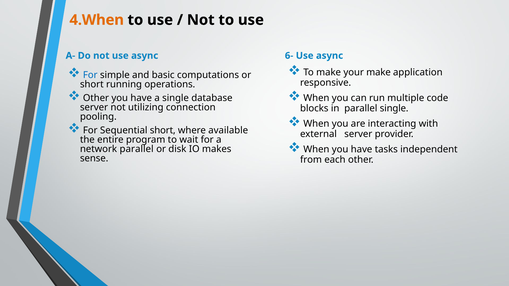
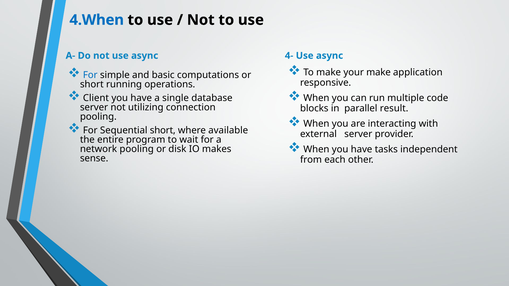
4.When colour: orange -> blue
6-: 6- -> 4-
Other at (96, 98): Other -> Client
parallel single: single -> result
network parallel: parallel -> pooling
